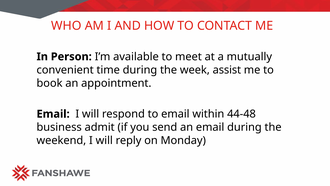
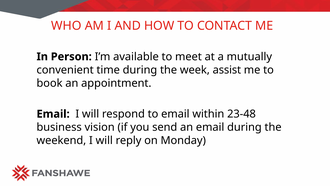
44-48: 44-48 -> 23-48
admit: admit -> vision
